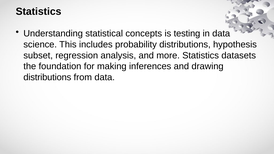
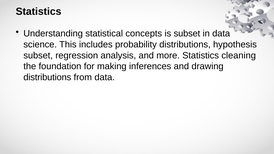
is testing: testing -> subset
datasets: datasets -> cleaning
